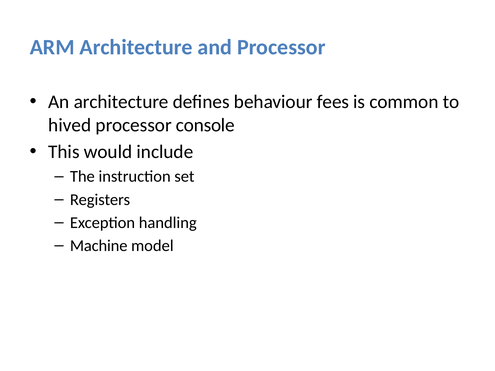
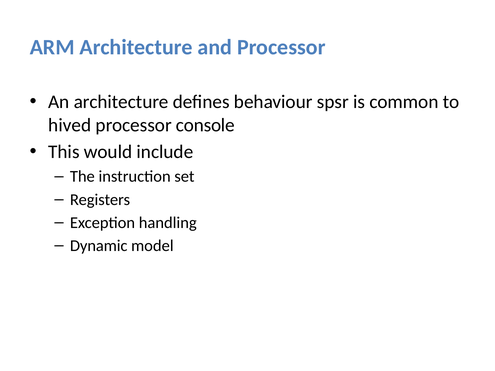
fees: fees -> spsr
Machine: Machine -> Dynamic
